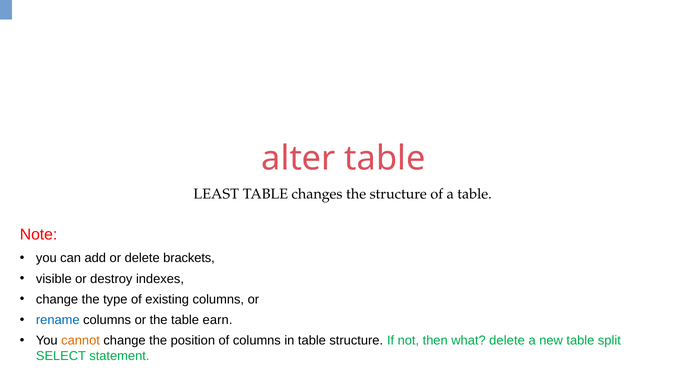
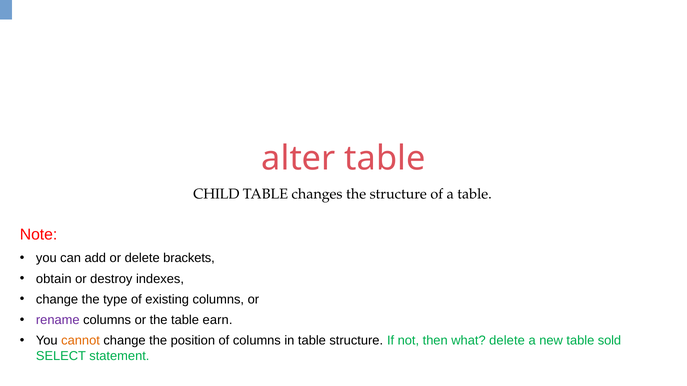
LEAST: LEAST -> CHILD
visible: visible -> obtain
rename colour: blue -> purple
split: split -> sold
